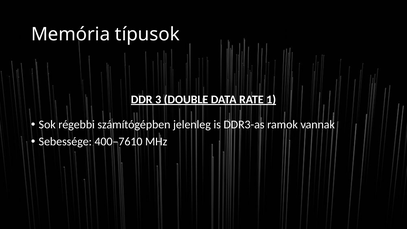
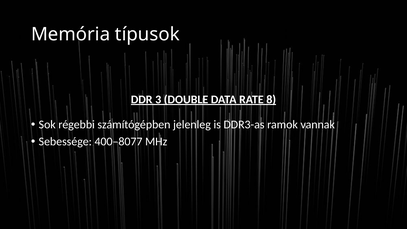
1: 1 -> 8
400–7610: 400–7610 -> 400–8077
